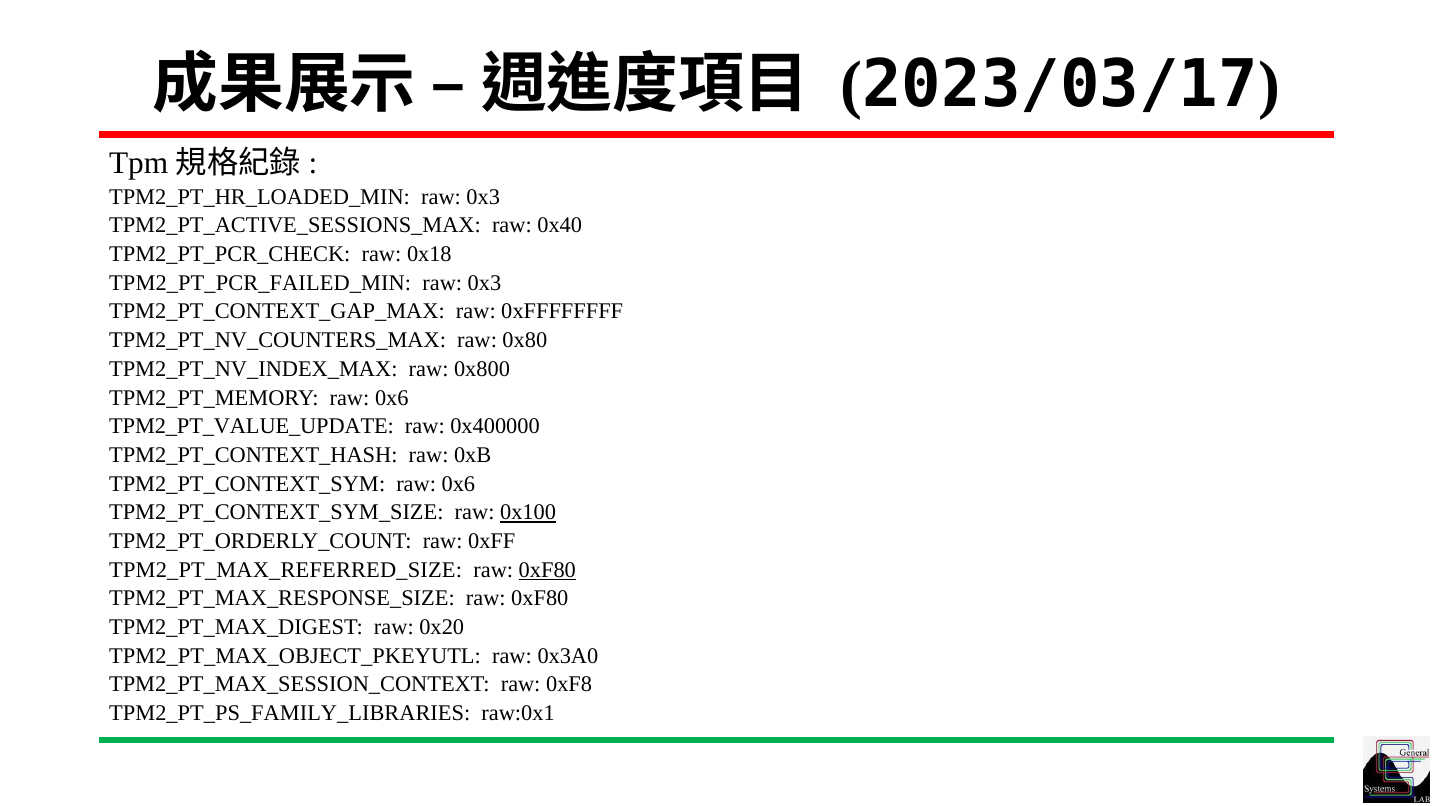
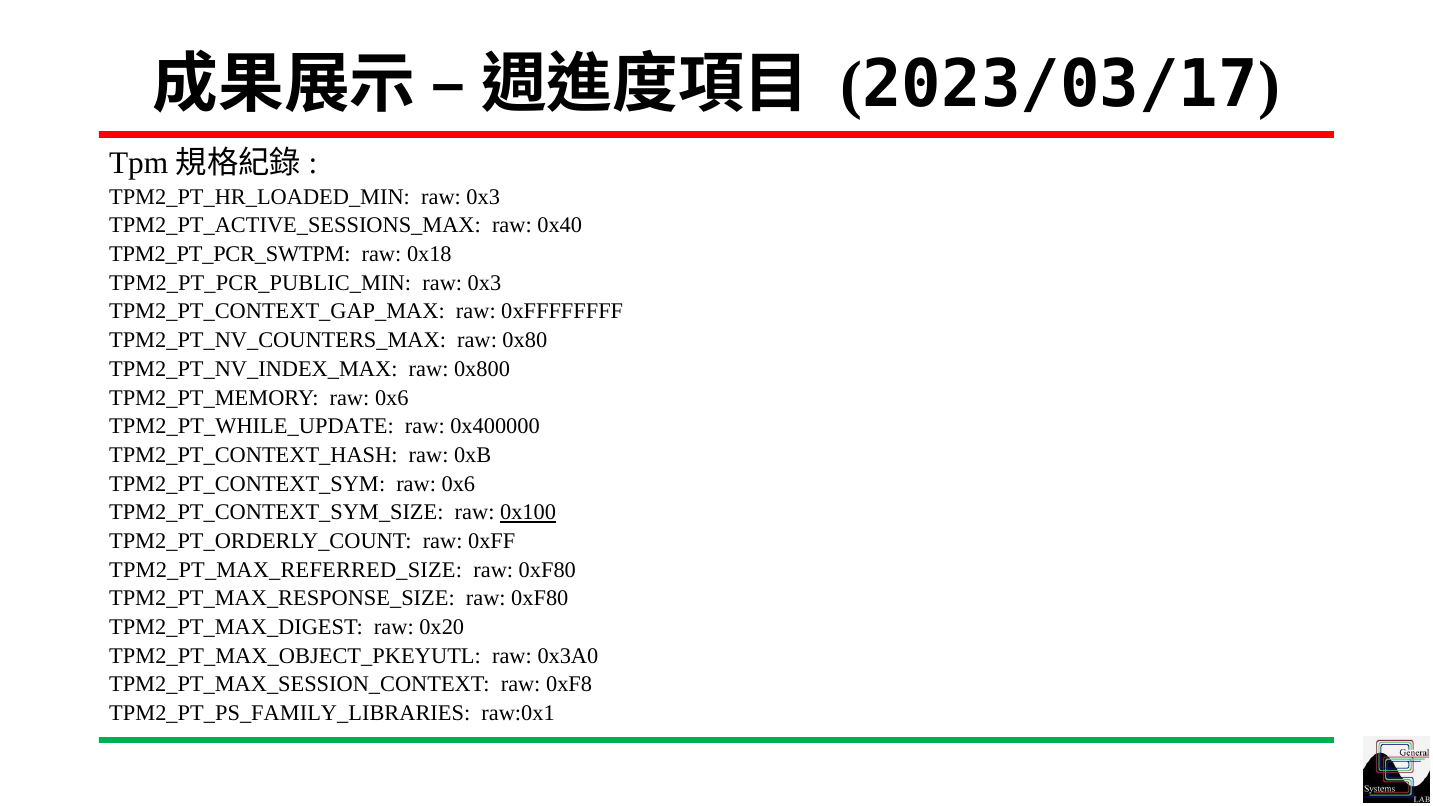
TPM2_PT_PCR_CHECK: TPM2_PT_PCR_CHECK -> TPM2_PT_PCR_SWTPM
TPM2_PT_PCR_FAILED_MIN: TPM2_PT_PCR_FAILED_MIN -> TPM2_PT_PCR_PUBLIC_MIN
TPM2_PT_VALUE_UPDATE: TPM2_PT_VALUE_UPDATE -> TPM2_PT_WHILE_UPDATE
0xF80 at (547, 570) underline: present -> none
